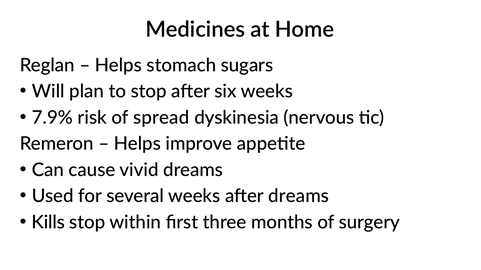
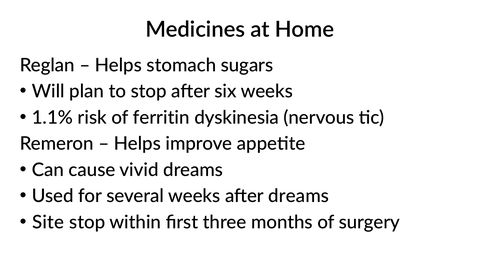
7.9%: 7.9% -> 1.1%
spread: spread -> ferritin
Kills: Kills -> Site
